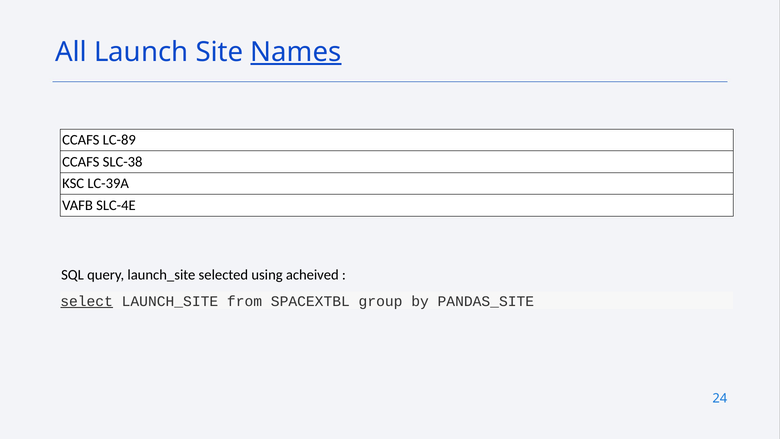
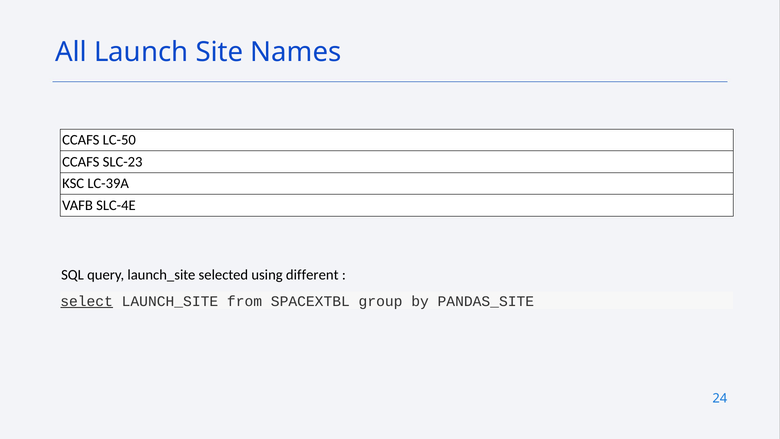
Names underline: present -> none
LC-89: LC-89 -> LC-50
SLC-38: SLC-38 -> SLC-23
acheived: acheived -> different
